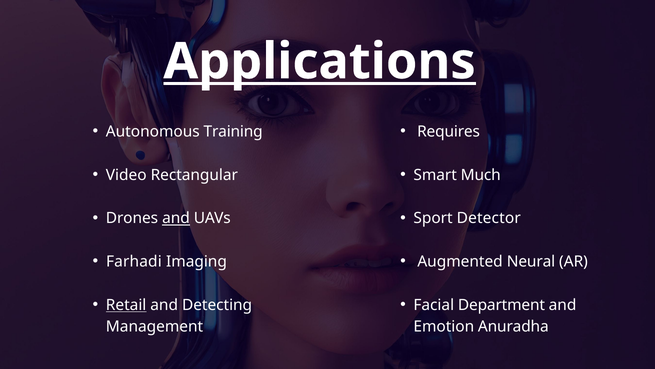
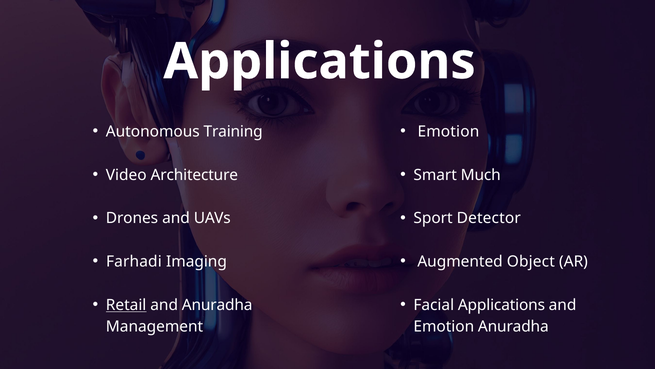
Applications at (320, 61) underline: present -> none
Requires at (449, 131): Requires -> Emotion
Rectangular: Rectangular -> Architecture
and at (176, 218) underline: present -> none
Neural: Neural -> Object
and Detecting: Detecting -> Anuradha
Facial Department: Department -> Applications
